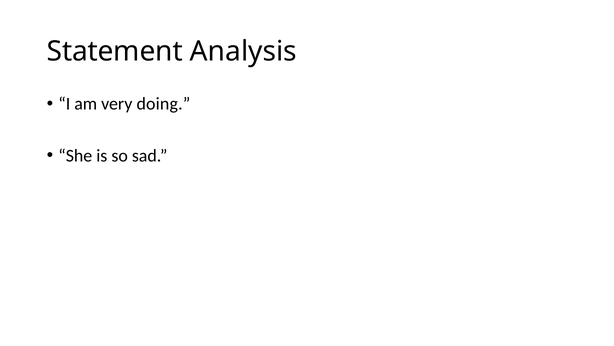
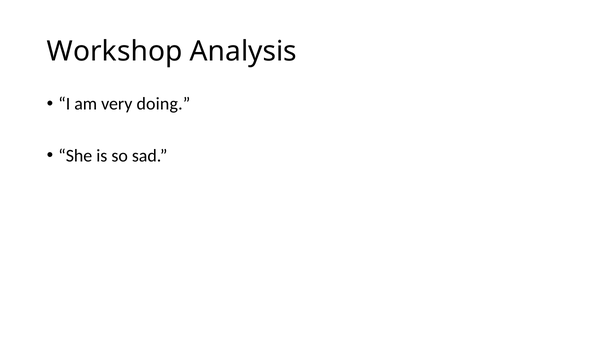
Statement: Statement -> Workshop
